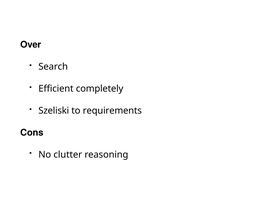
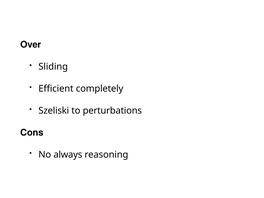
Search: Search -> Sliding
requirements: requirements -> perturbations
clutter: clutter -> always
